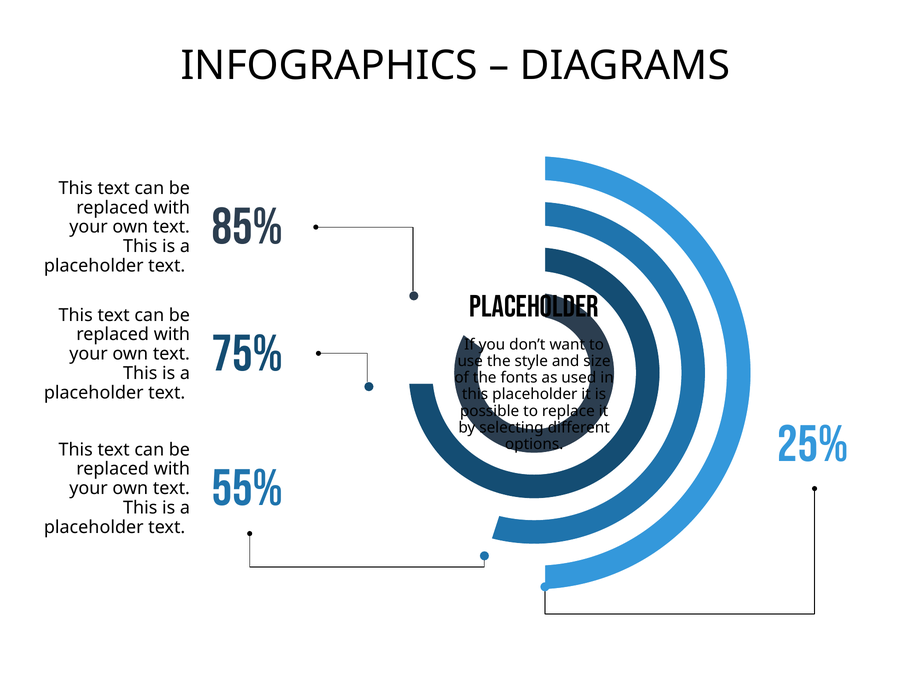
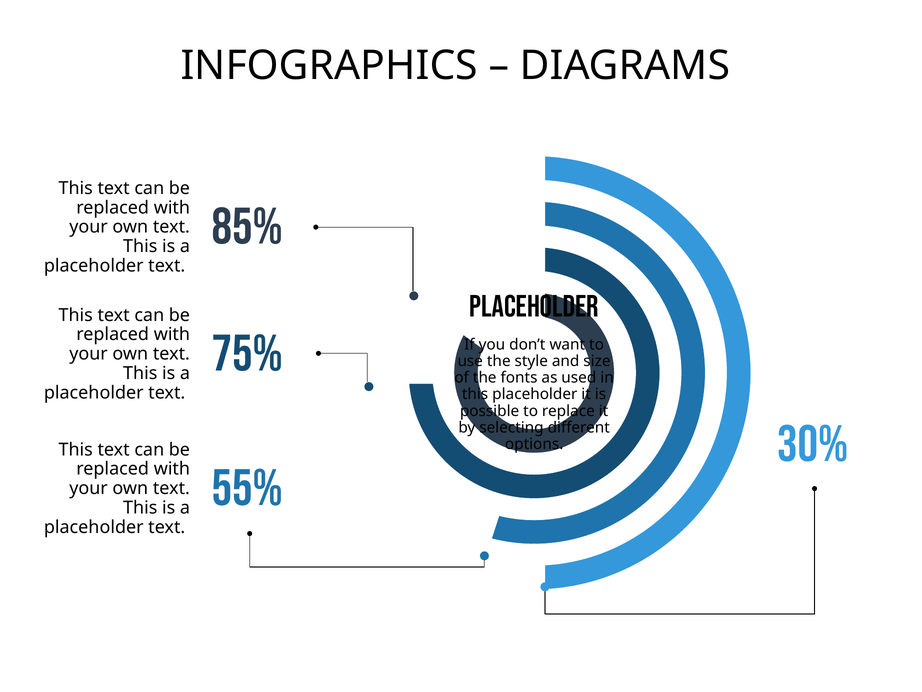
25%: 25% -> 30%
